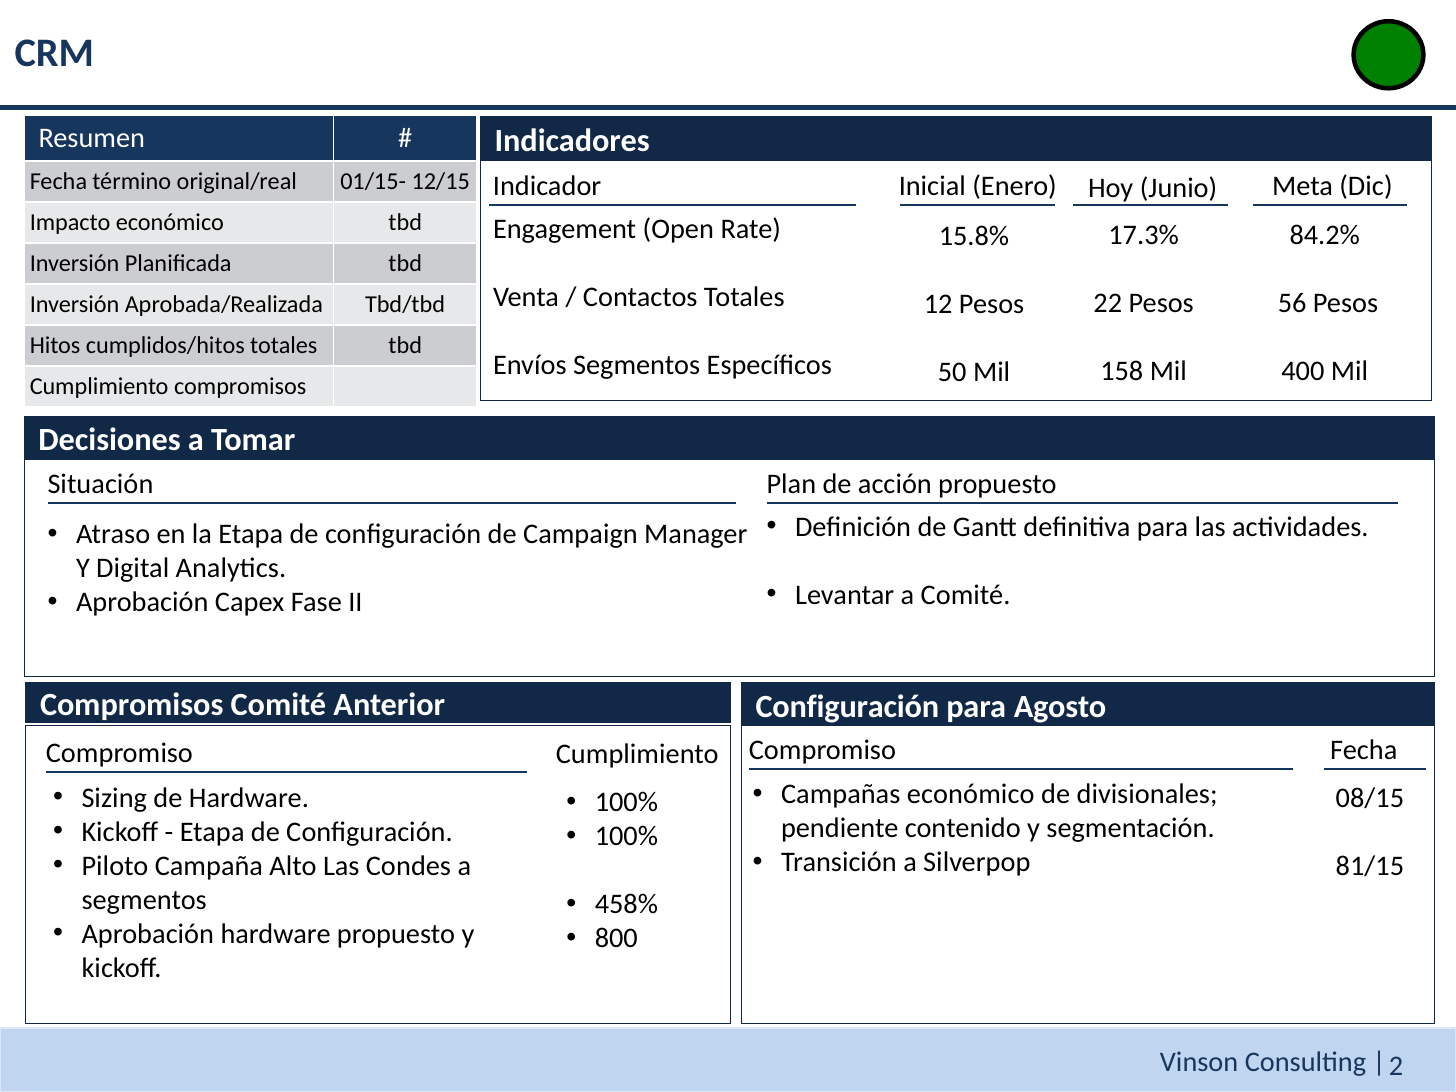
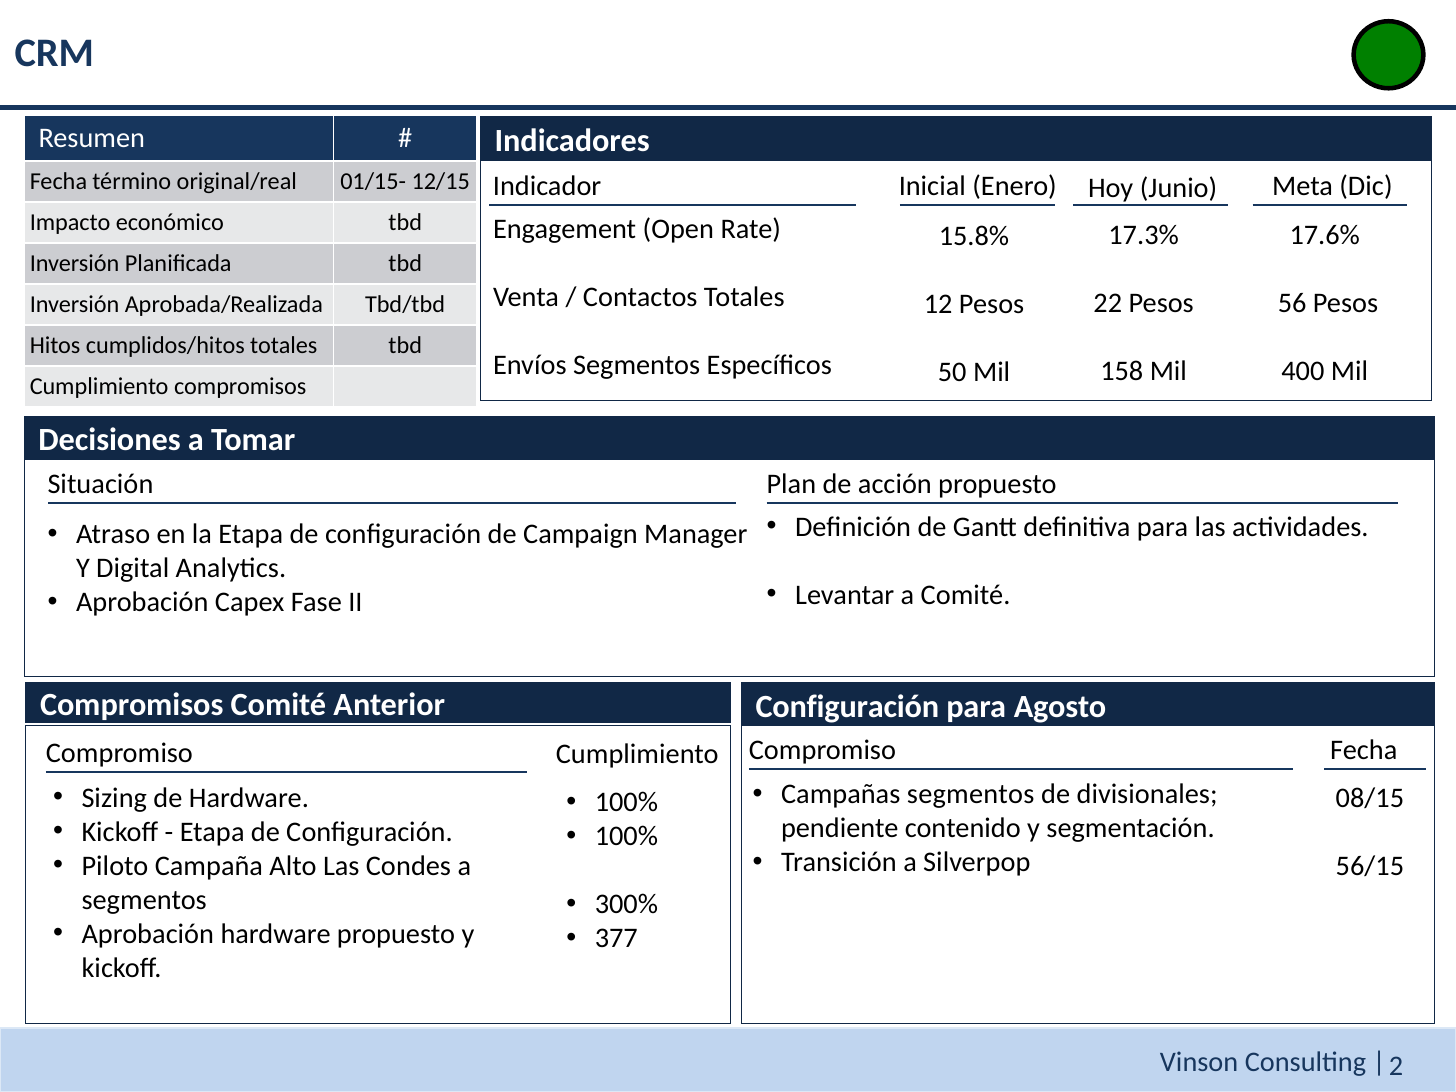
84.2%: 84.2% -> 17.6%
Campañas económico: económico -> segmentos
81/15: 81/15 -> 56/15
458%: 458% -> 300%
800: 800 -> 377
